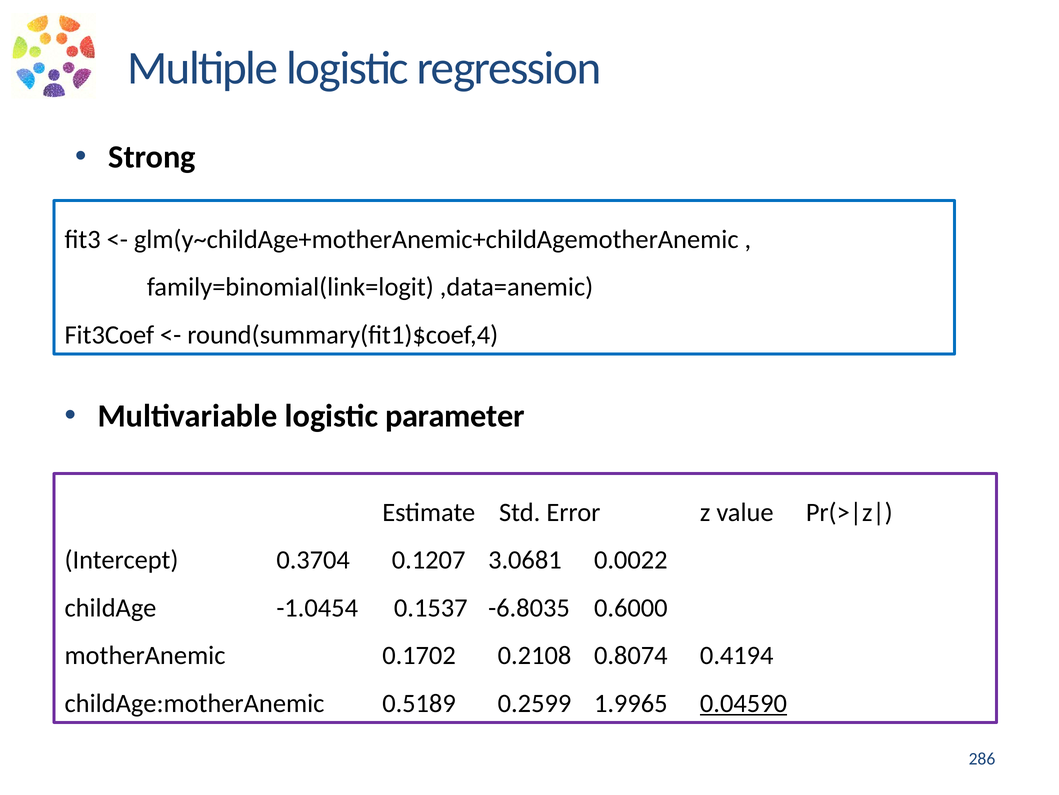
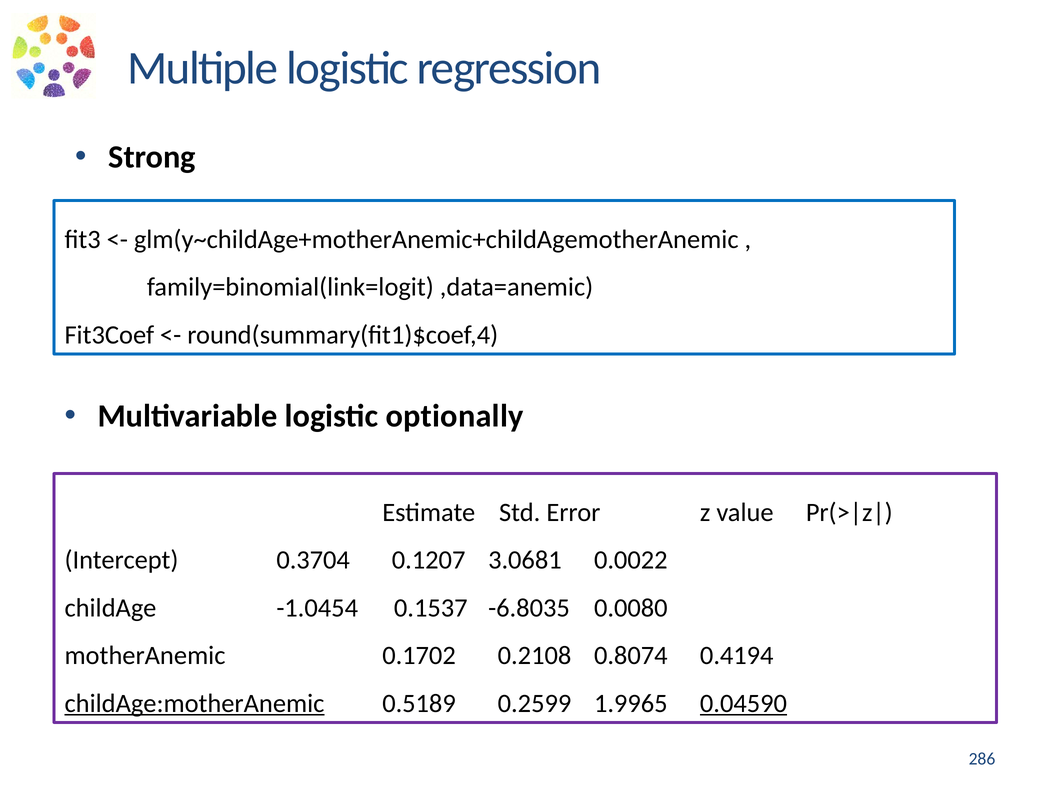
parameter: parameter -> optionally
0.6000: 0.6000 -> 0.0080
childAge:motherAnemic underline: none -> present
